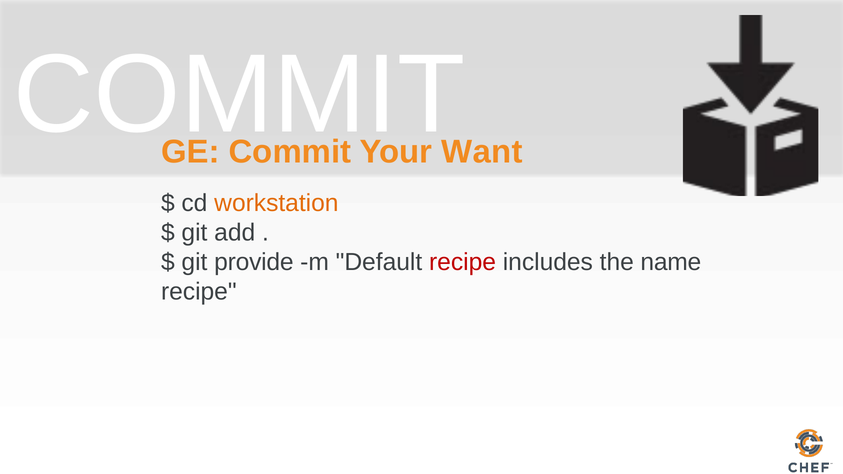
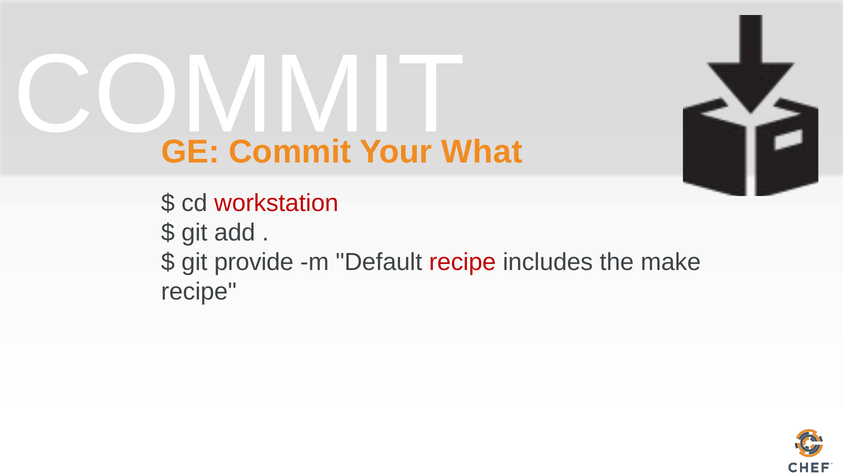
Want: Want -> What
workstation colour: orange -> red
name: name -> make
